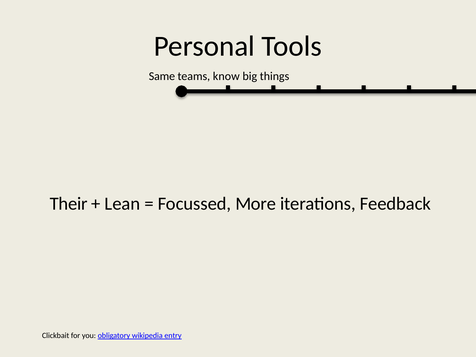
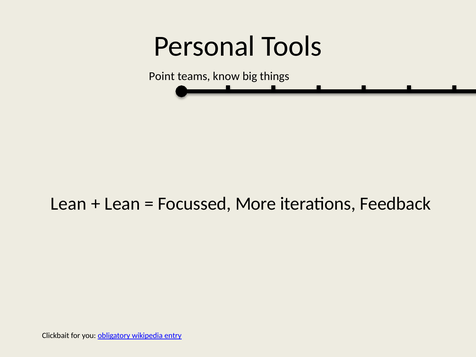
Same: Same -> Point
Their at (69, 204): Their -> Lean
